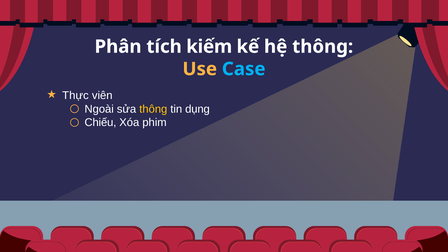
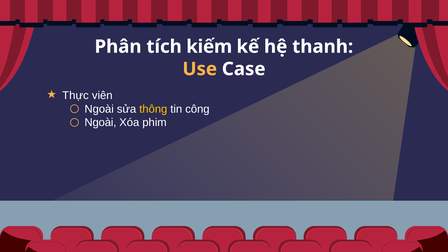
hệ thông: thông -> thanh
Case colour: light blue -> white
dụng: dụng -> công
Chiếu at (100, 122): Chiếu -> Ngoài
